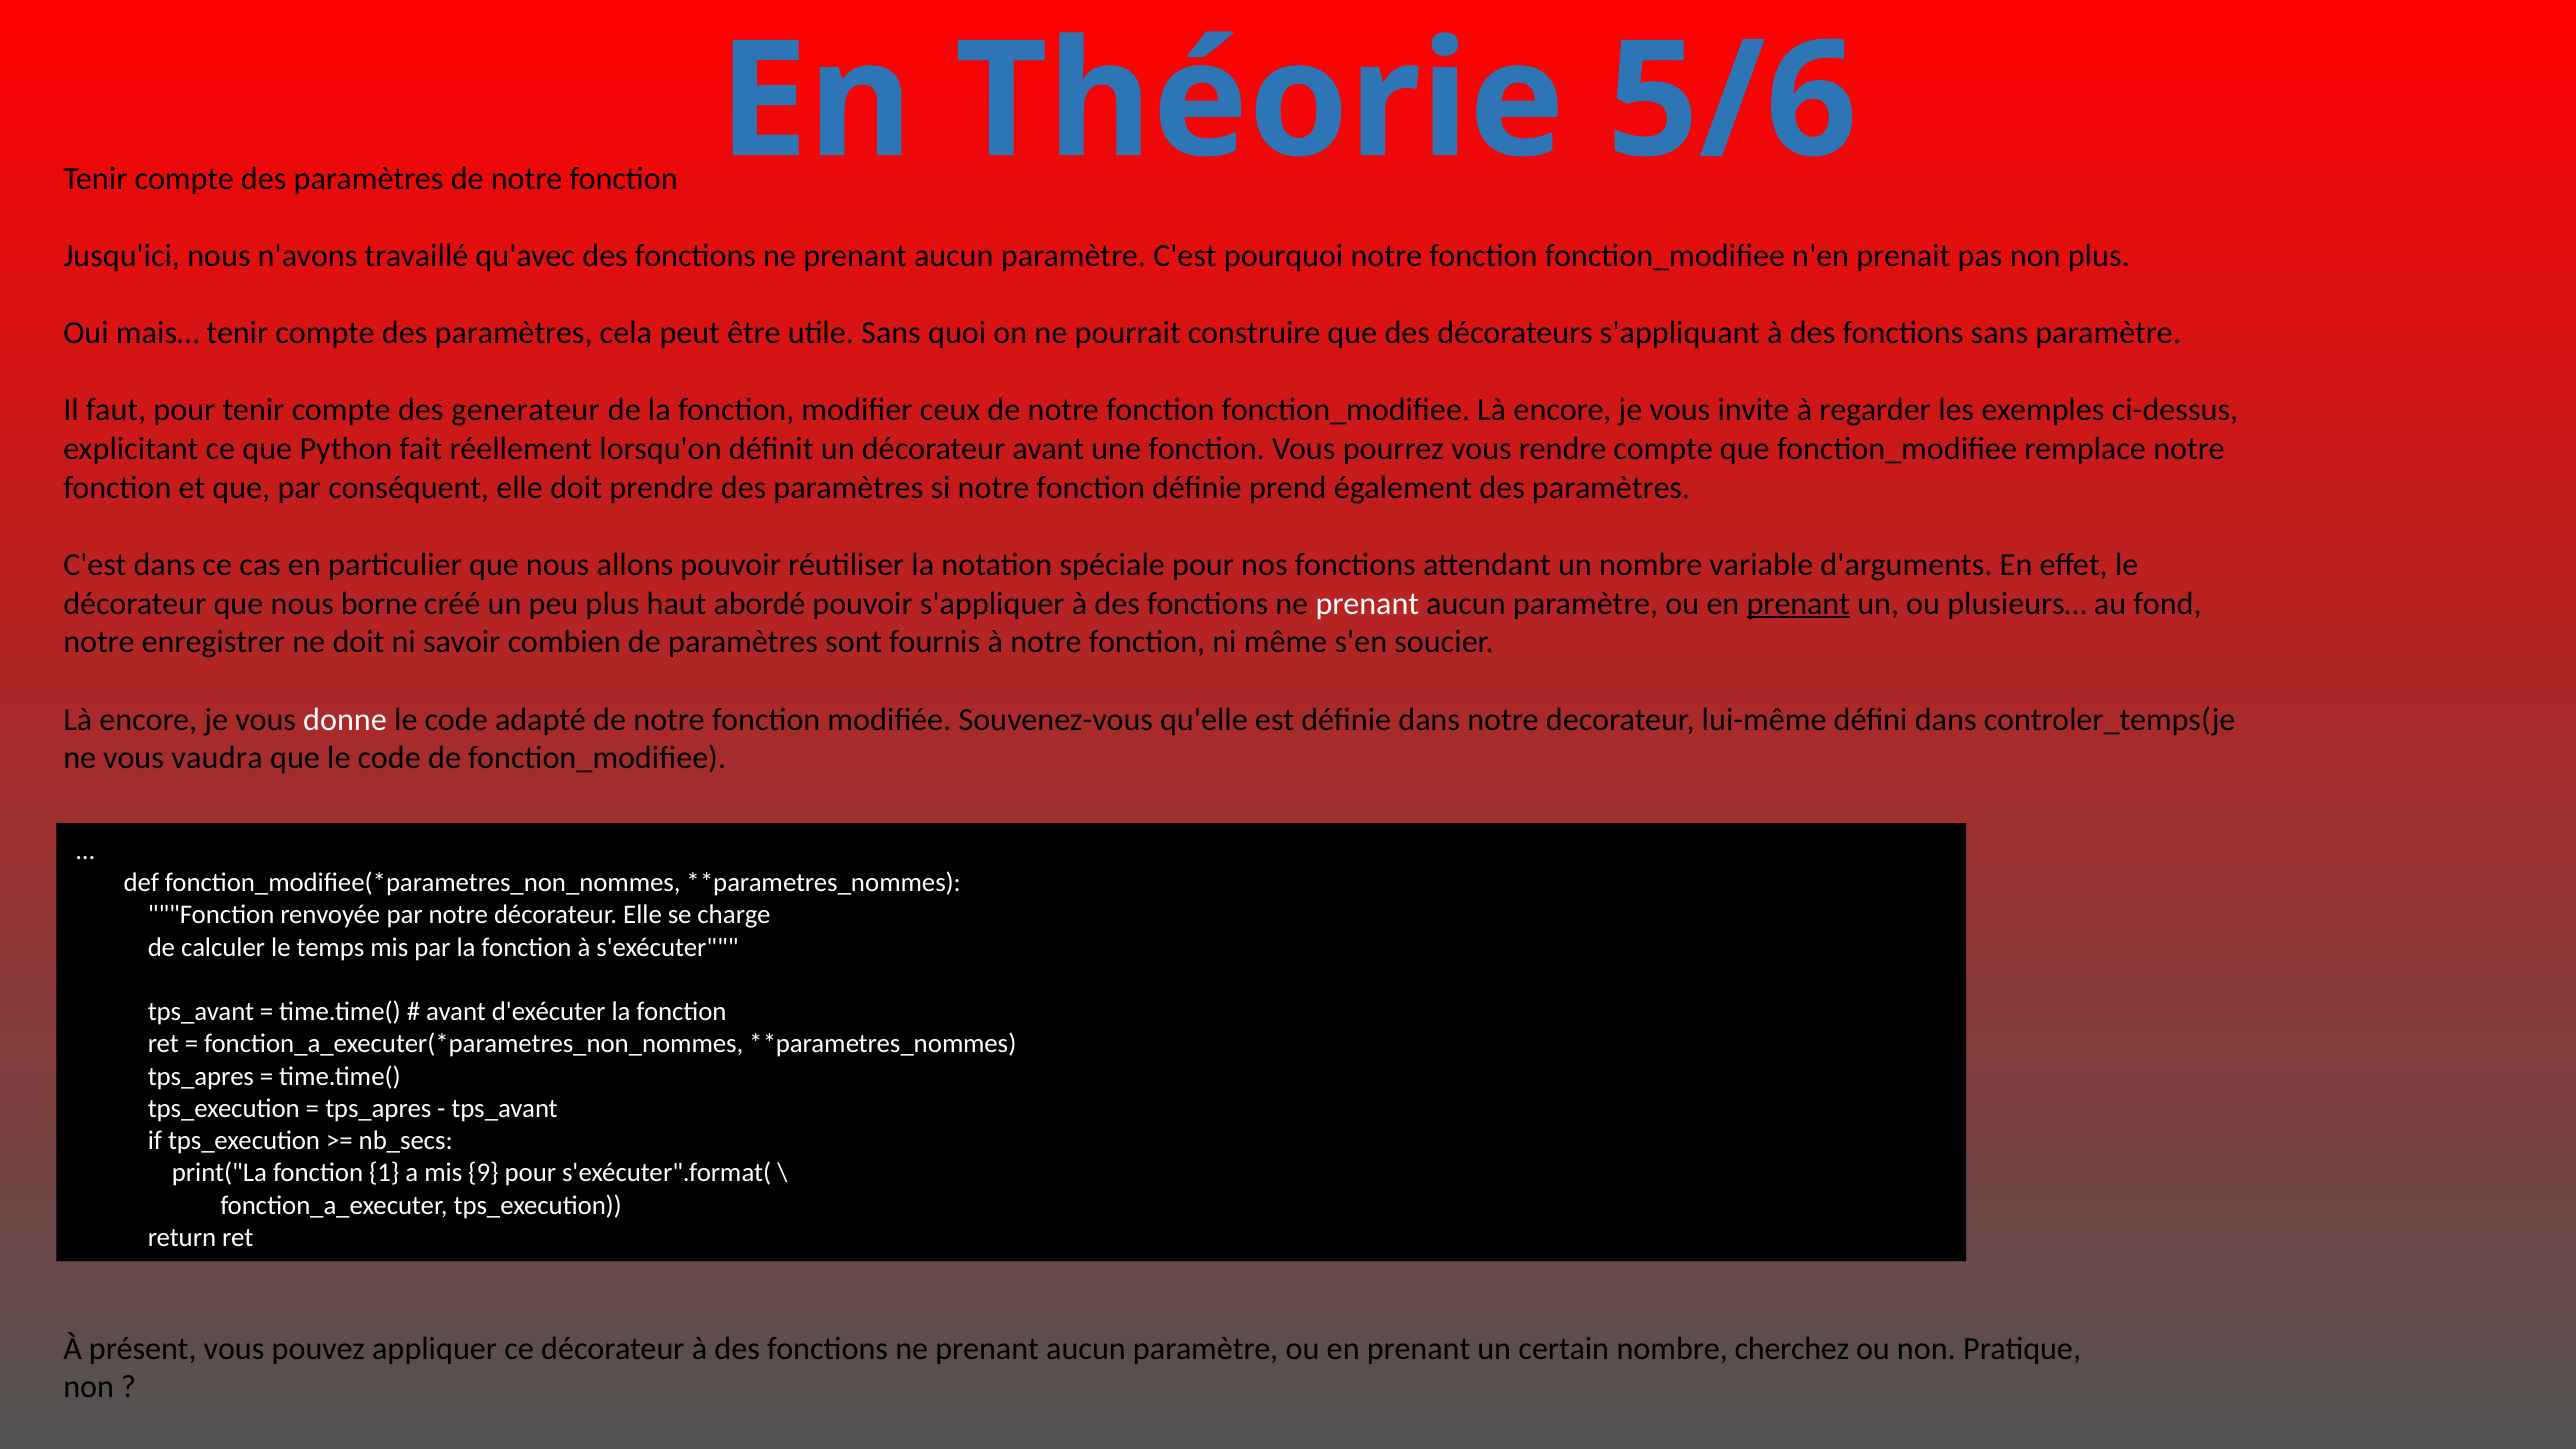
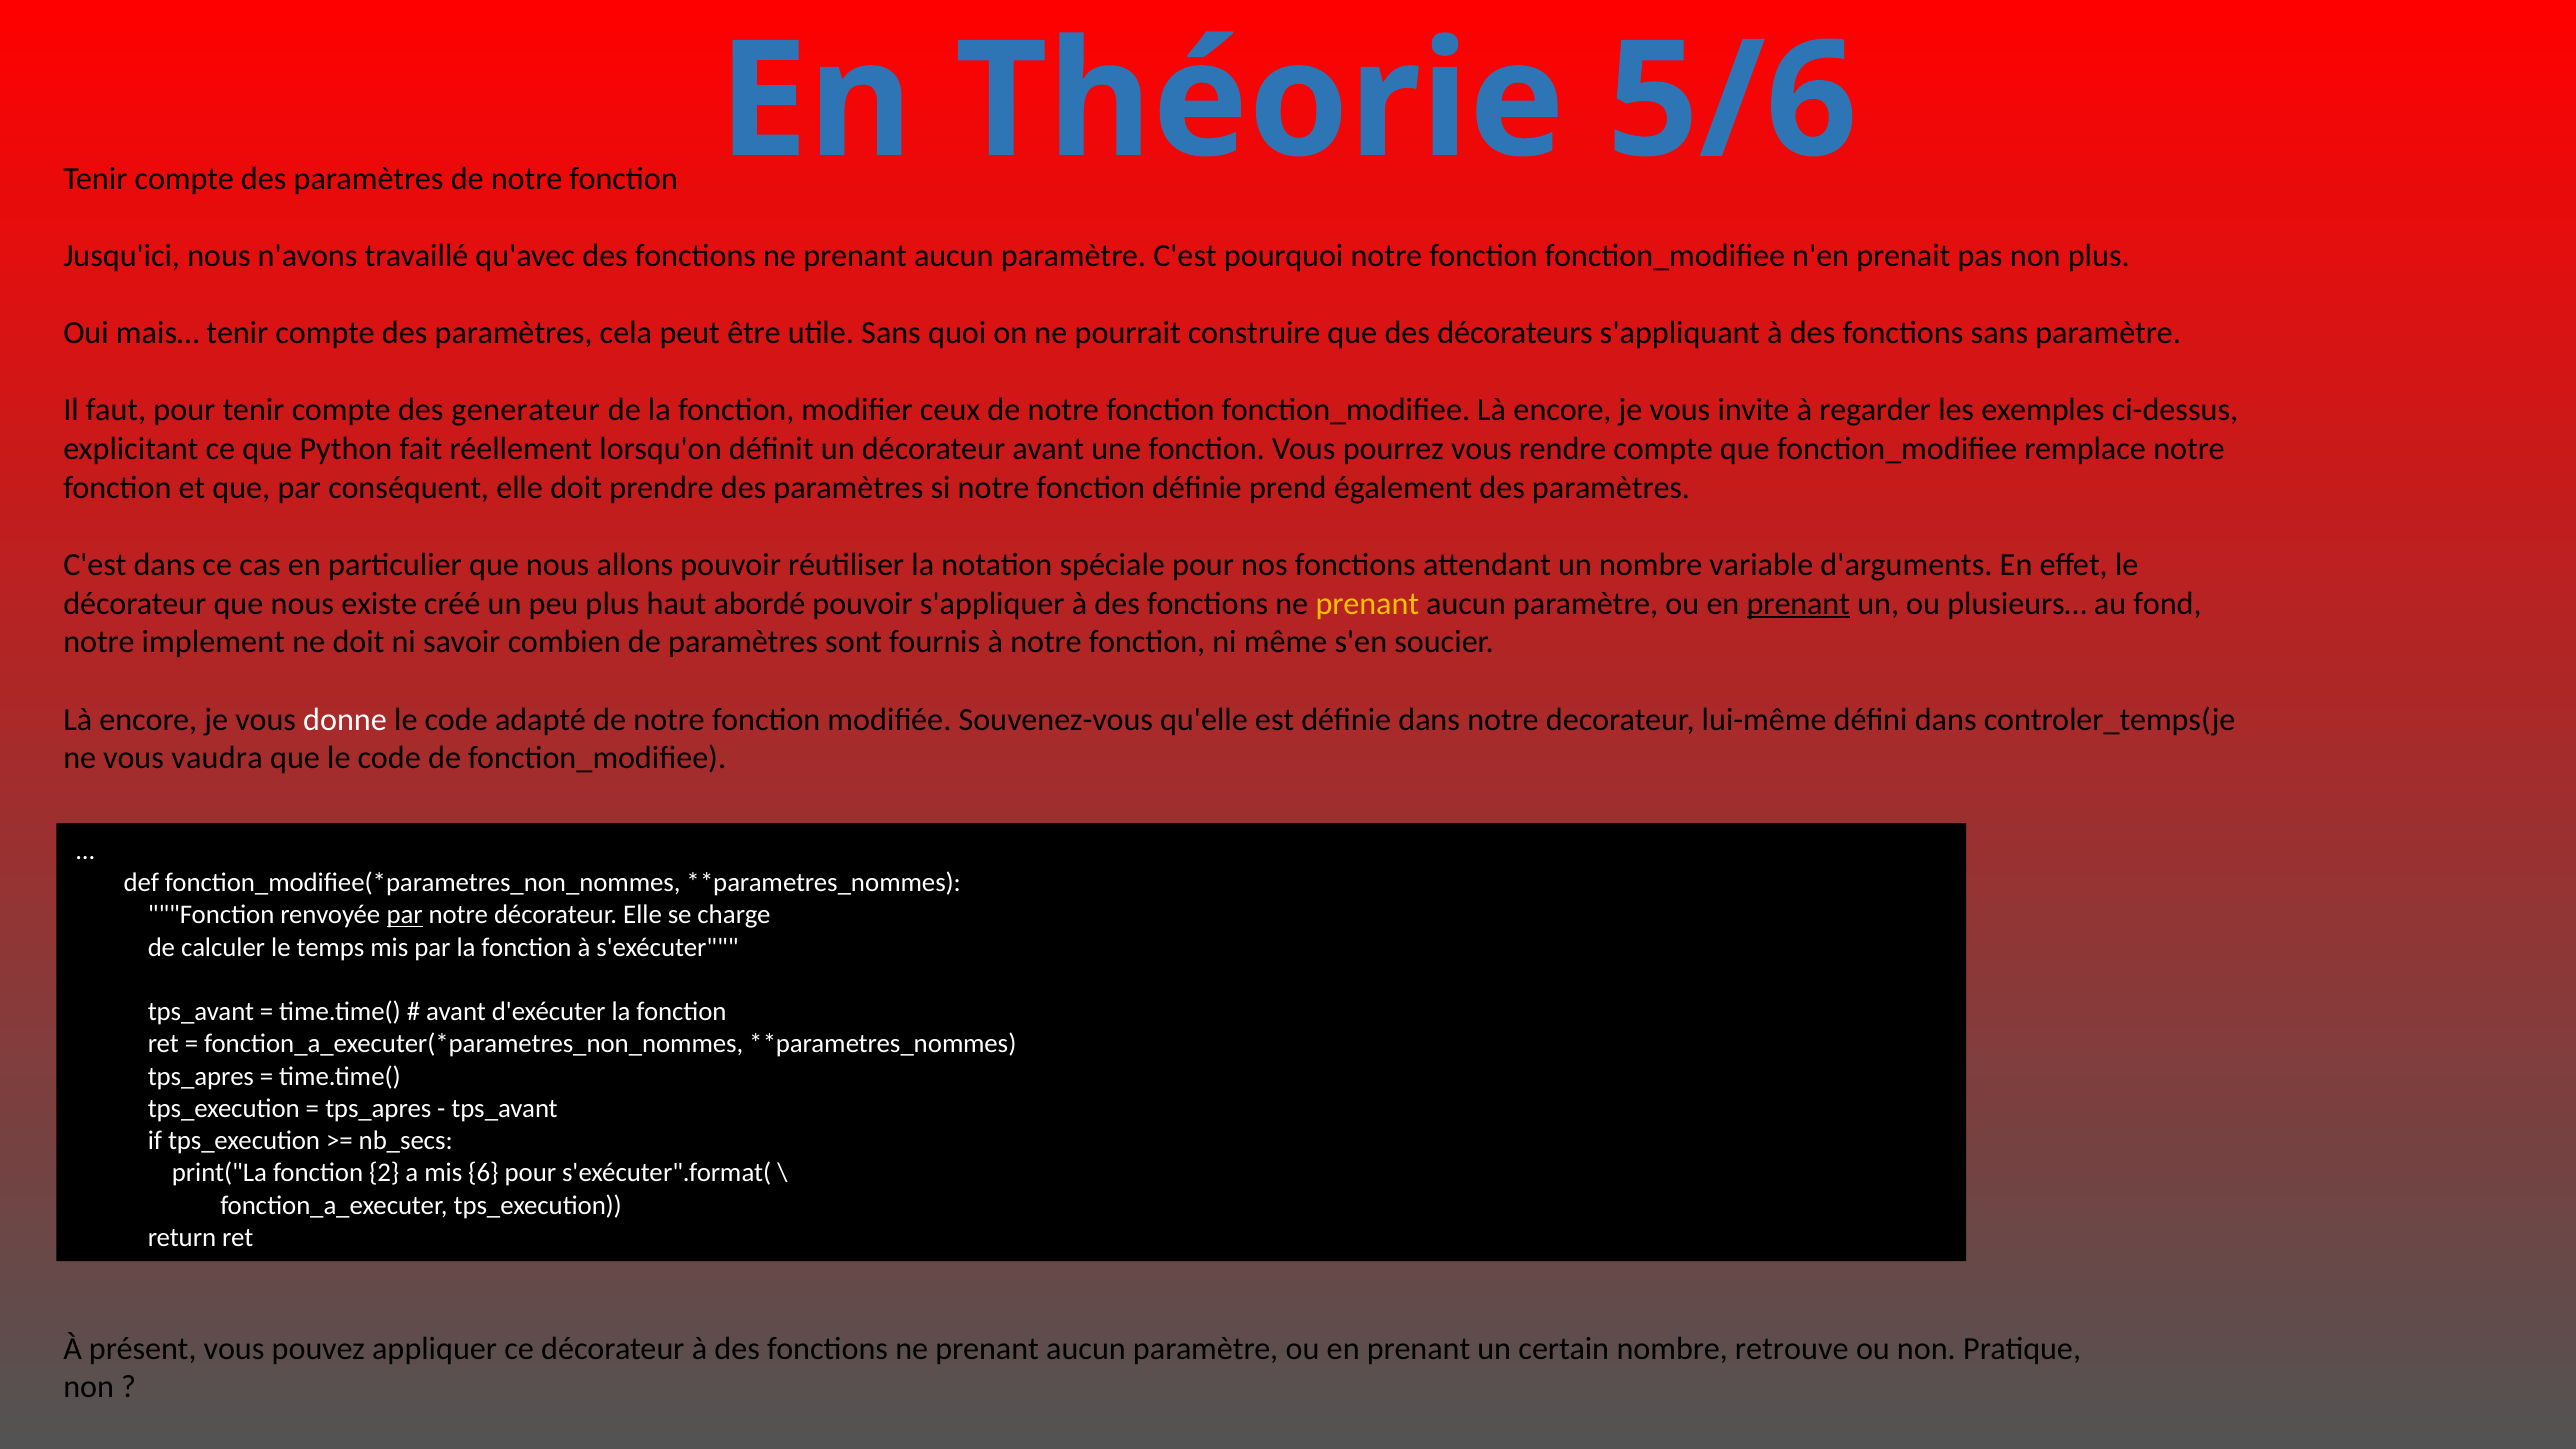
borne: borne -> existe
prenant at (1367, 604) colour: white -> yellow
enregistrer: enregistrer -> implement
par at (405, 915) underline: none -> present
1: 1 -> 2
9: 9 -> 6
cherchez: cherchez -> retrouve
